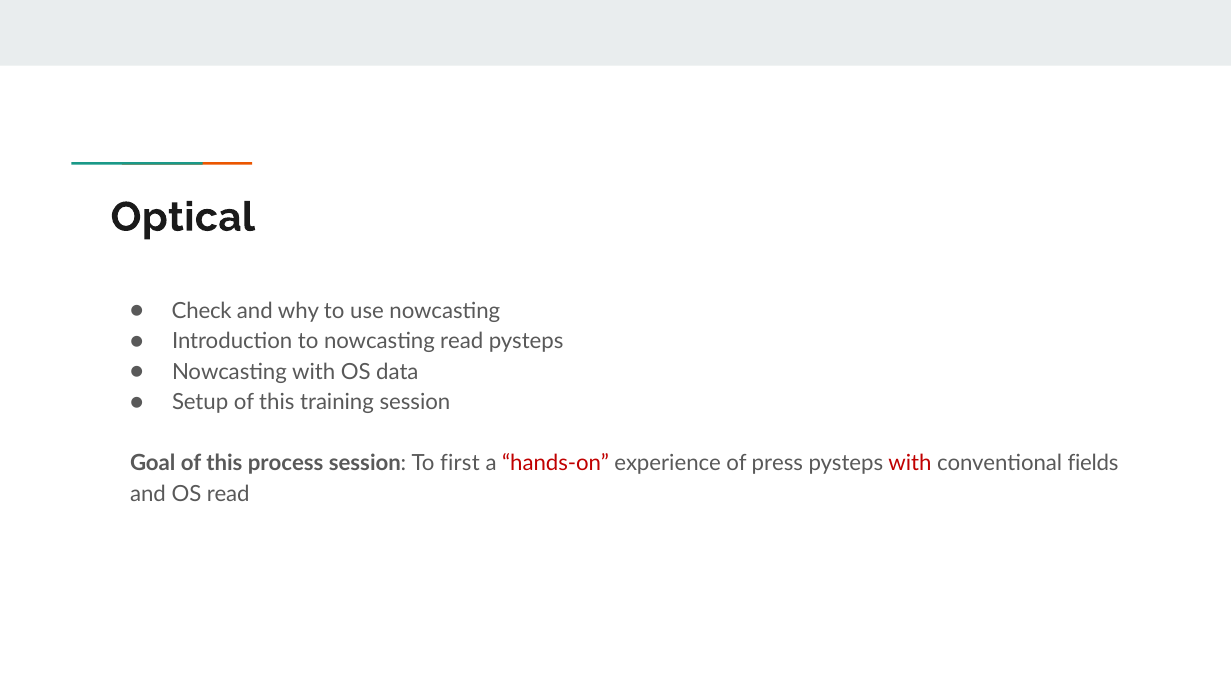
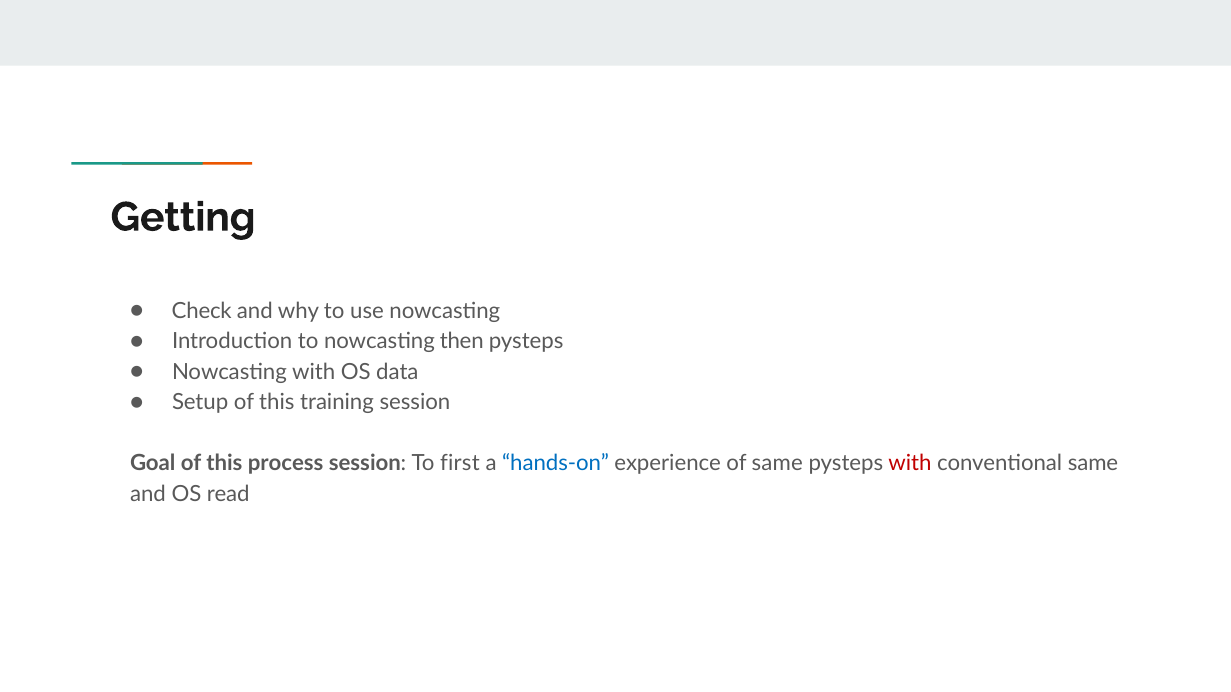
Optical: Optical -> Getting
nowcasting read: read -> then
hands-on colour: red -> blue
of press: press -> same
conventional fields: fields -> same
